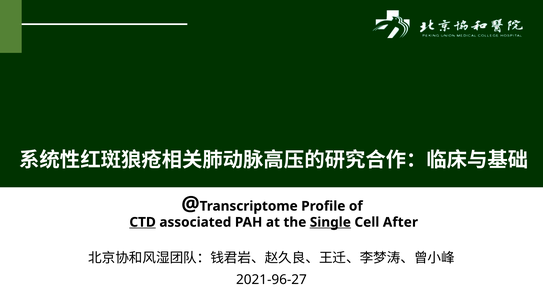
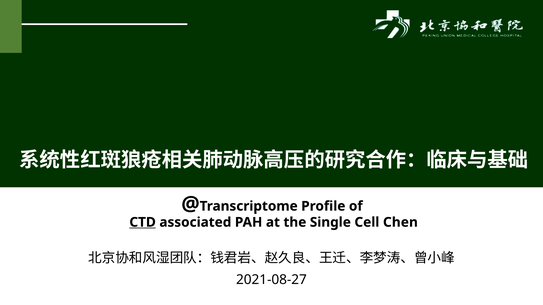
Single underline: present -> none
After: After -> Chen
2021-96-27: 2021-96-27 -> 2021-08-27
